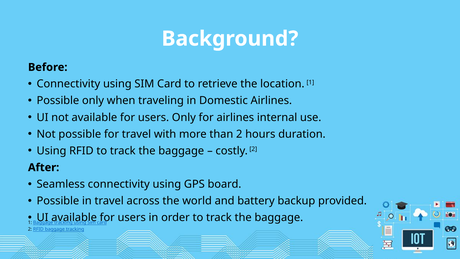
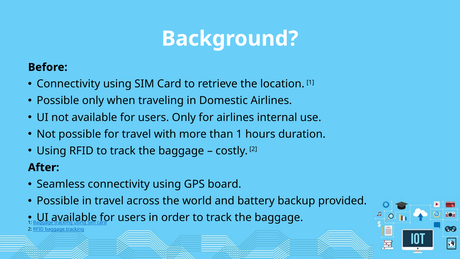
than 2: 2 -> 1
